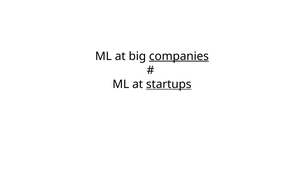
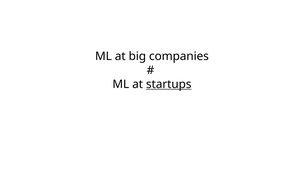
companies underline: present -> none
